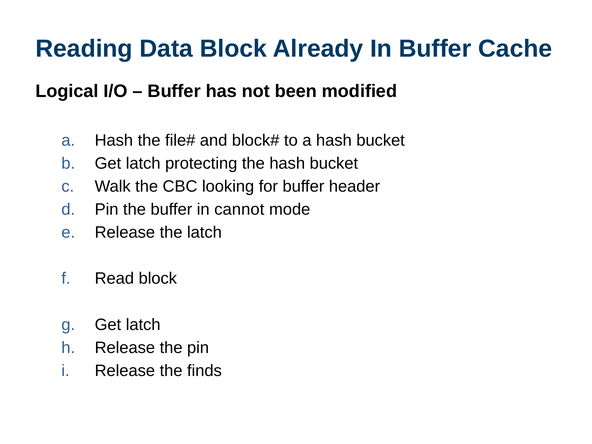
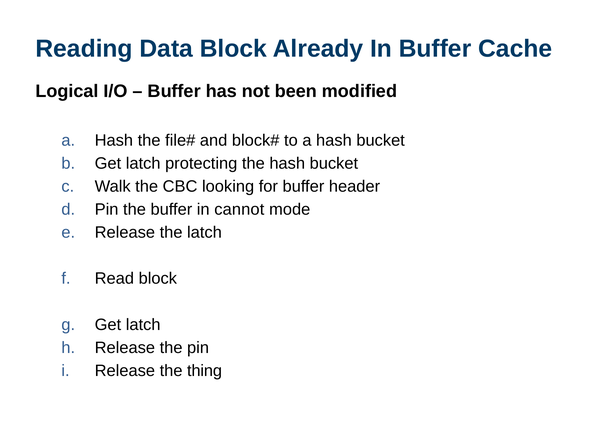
finds: finds -> thing
